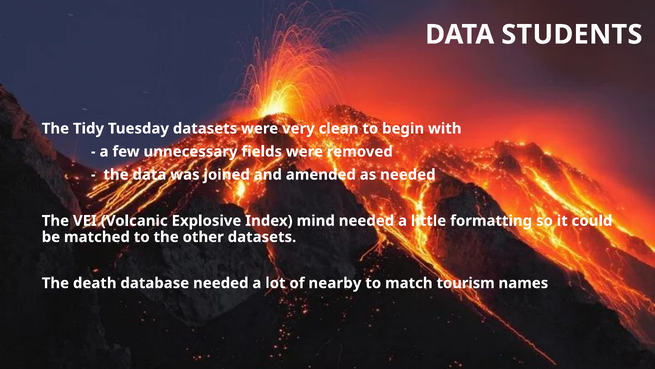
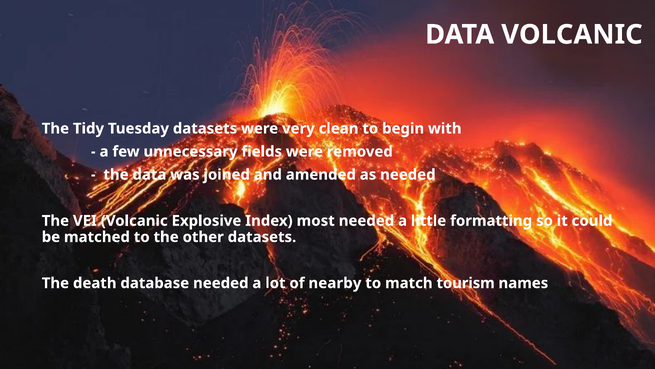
DATA STUDENTS: STUDENTS -> VOLCANIC
mind: mind -> most
